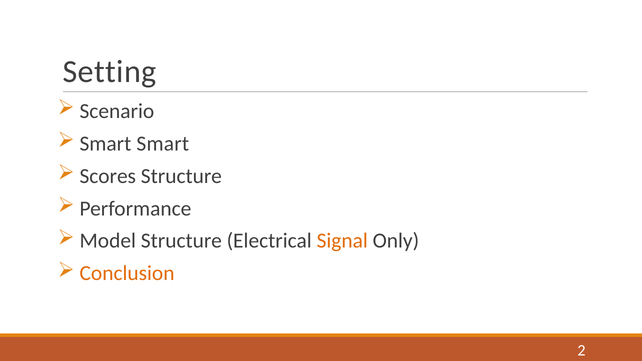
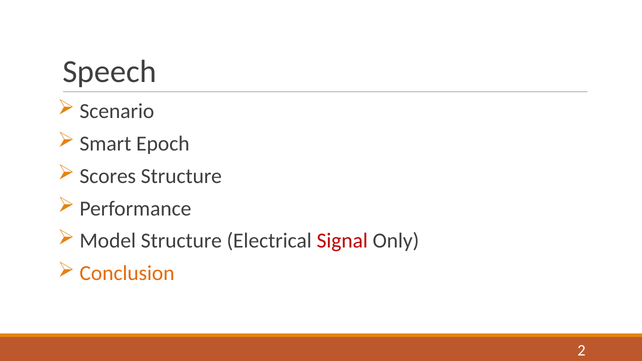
Setting: Setting -> Speech
Smart Smart: Smart -> Epoch
Signal colour: orange -> red
